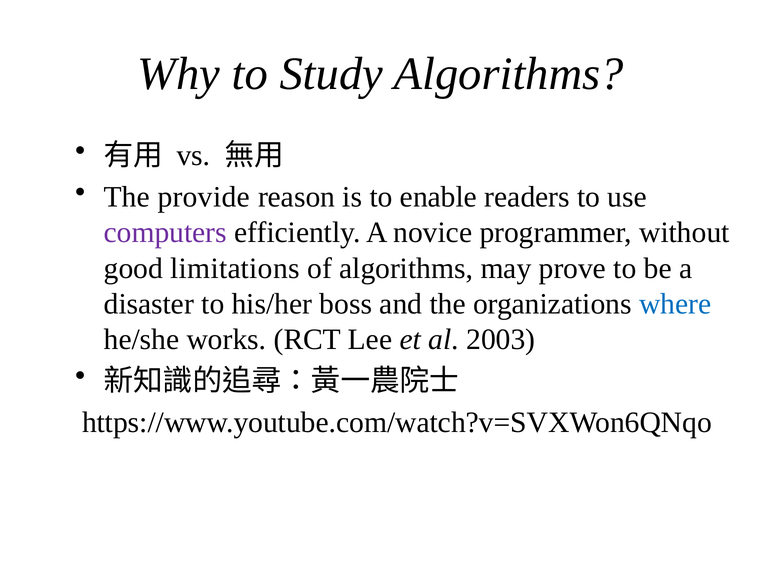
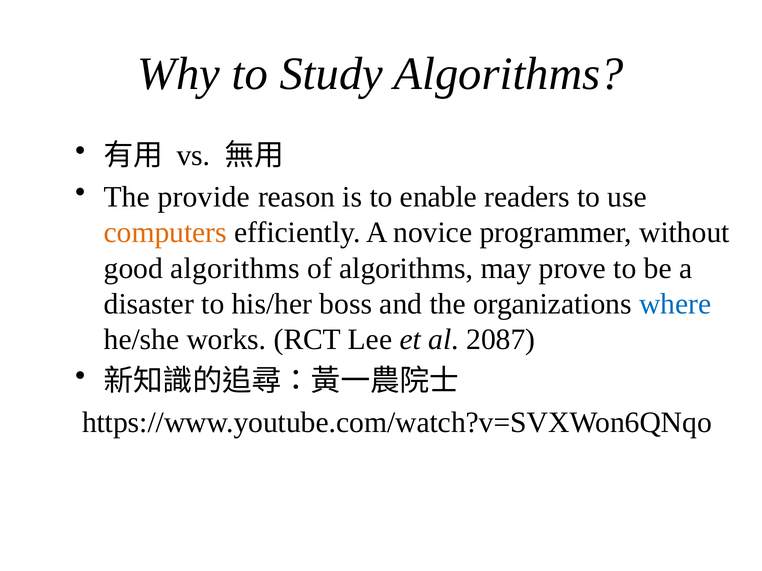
computers colour: purple -> orange
good limitations: limitations -> algorithms
2003: 2003 -> 2087
